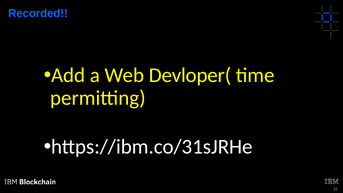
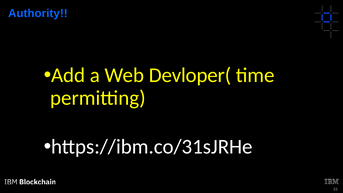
Recorded: Recorded -> Authority
